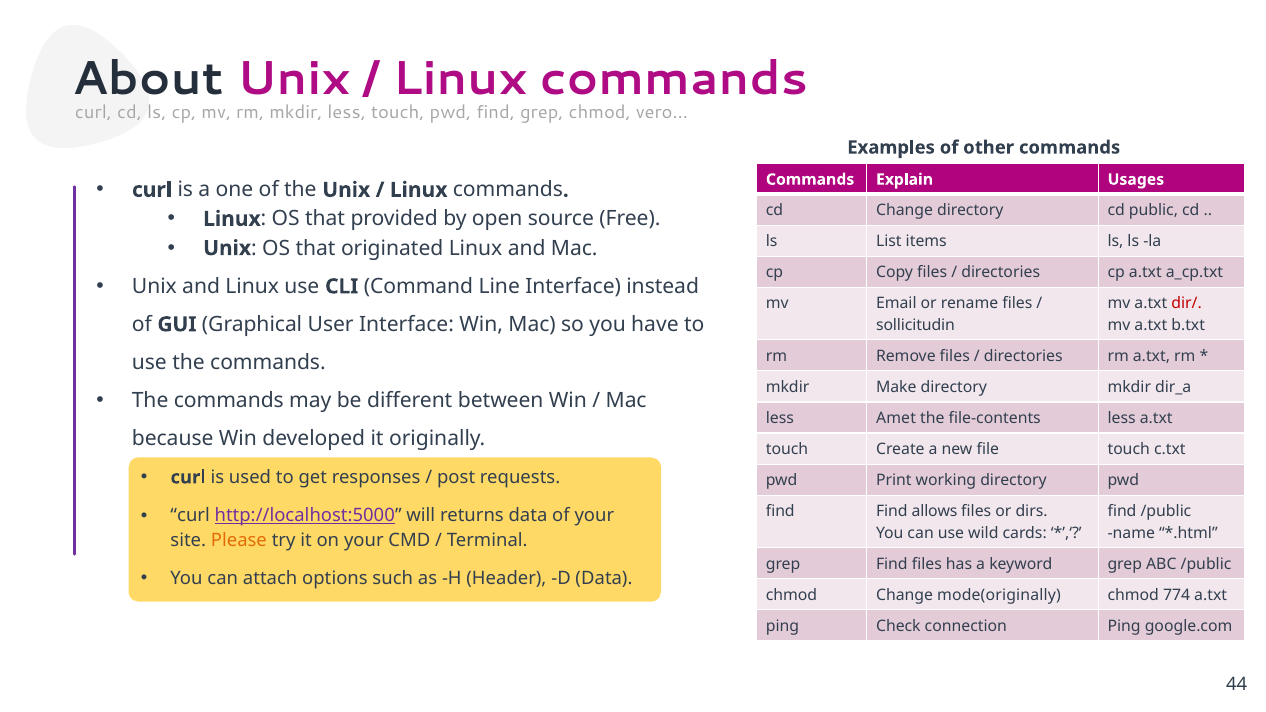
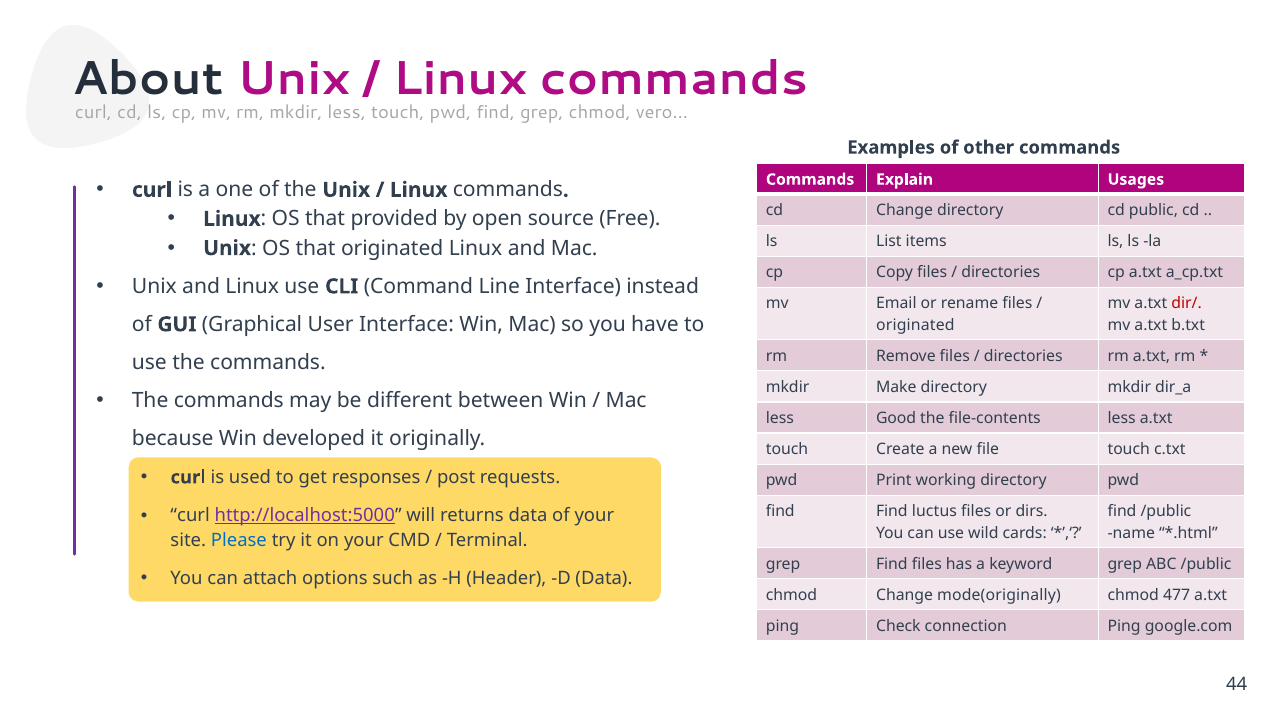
sollicitudin at (916, 325): sollicitudin -> originated
Amet: Amet -> Good
allows: allows -> luctus
Please colour: orange -> blue
774: 774 -> 477
